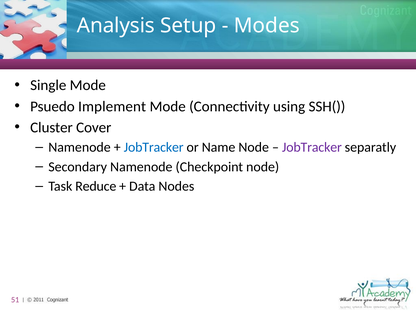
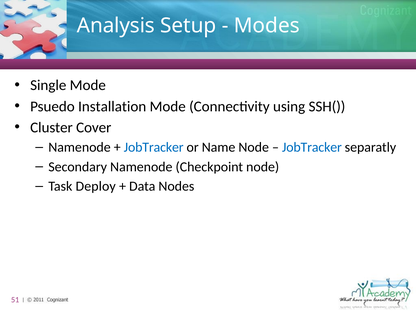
Implement: Implement -> Installation
JobTracker at (312, 147) colour: purple -> blue
Reduce: Reduce -> Deploy
